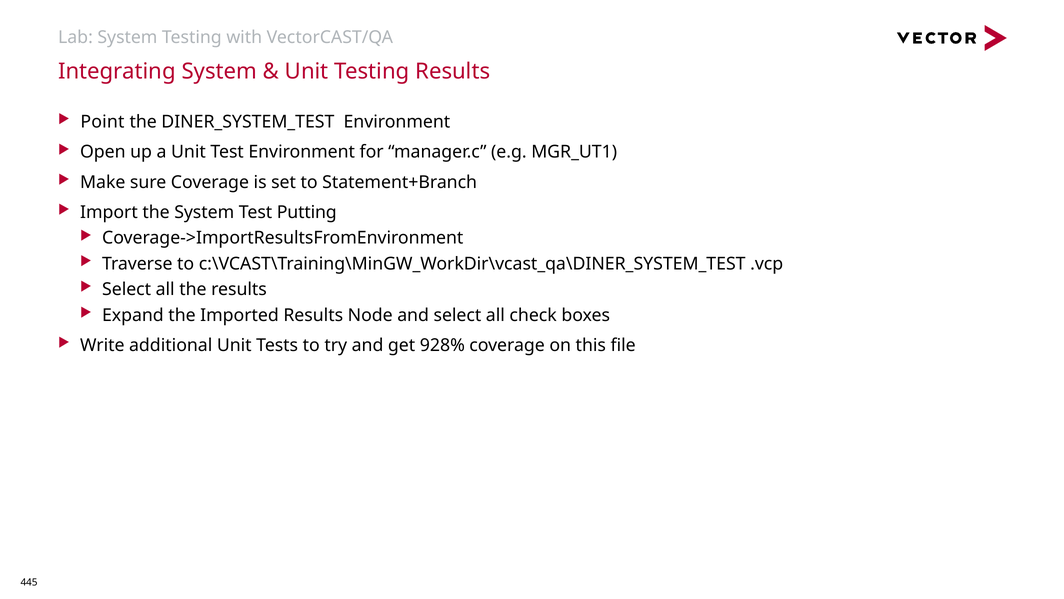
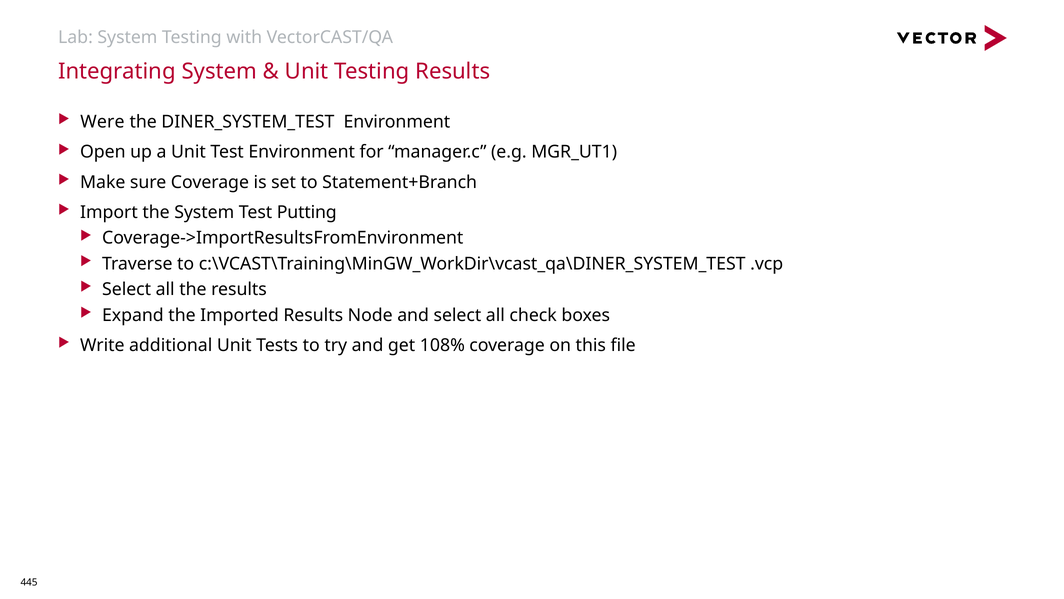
Point: Point -> Were
928%: 928% -> 108%
